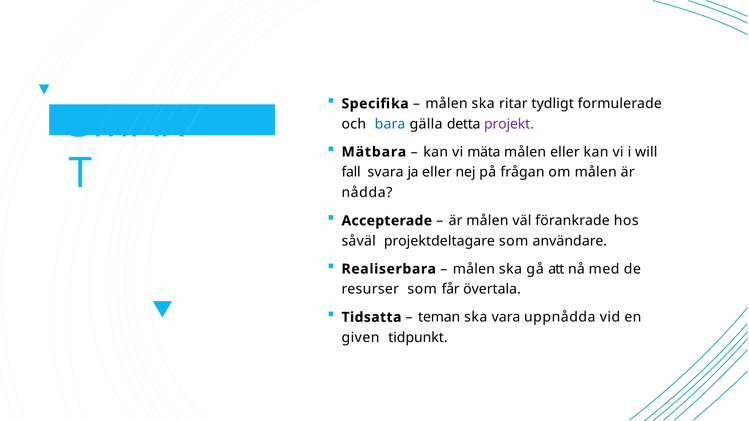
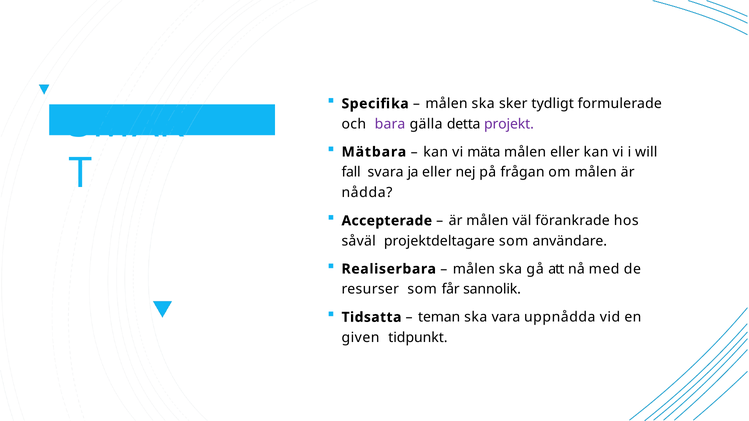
ritar: ritar -> sker
bara colour: blue -> purple
övertala: övertala -> sannolik
